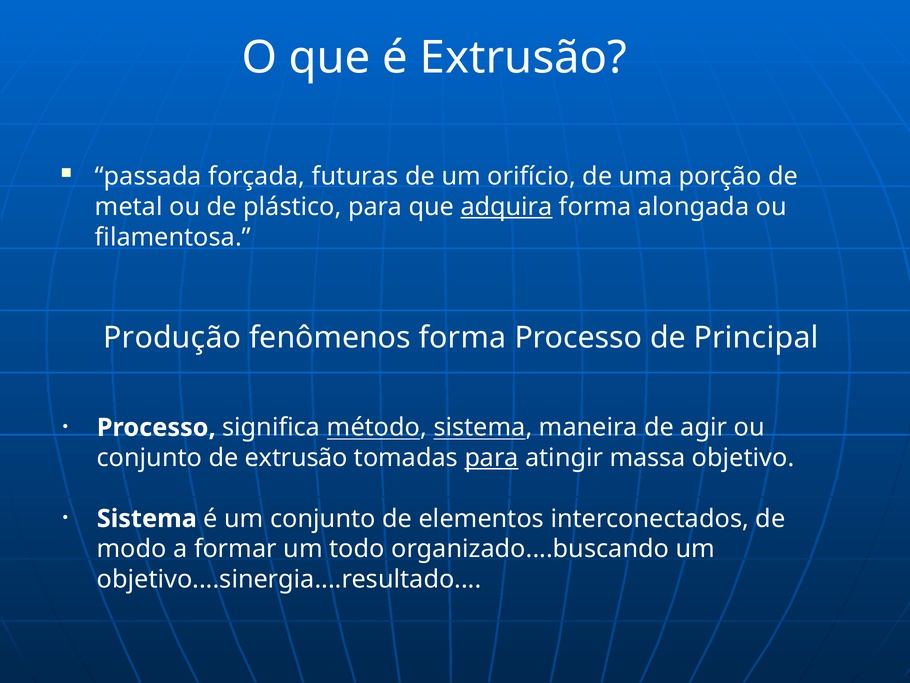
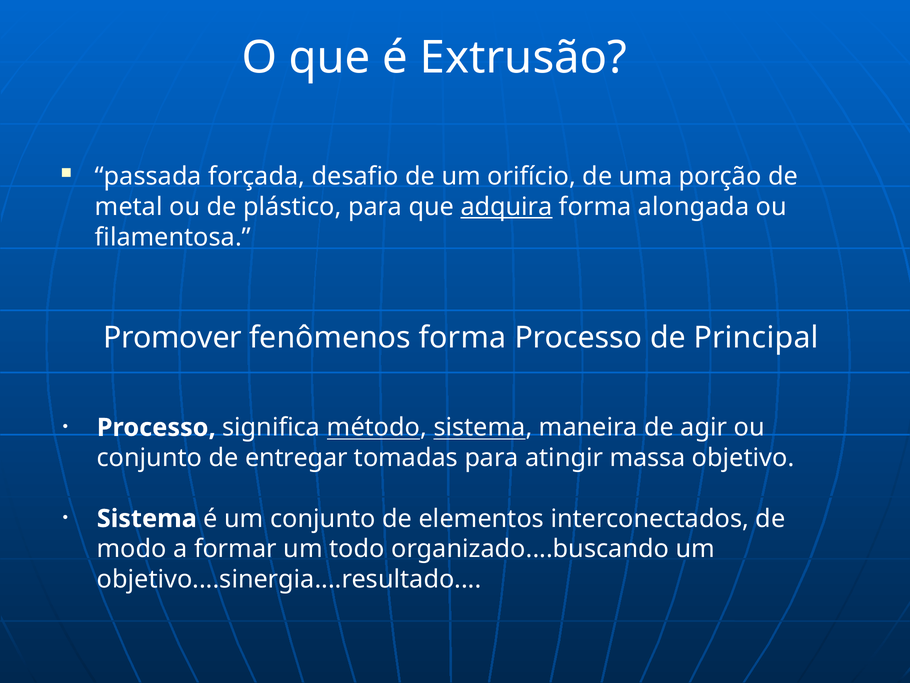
futuras: futuras -> desafio
Produção: Produção -> Promover
de extrusão: extrusão -> entregar
para at (492, 458) underline: present -> none
